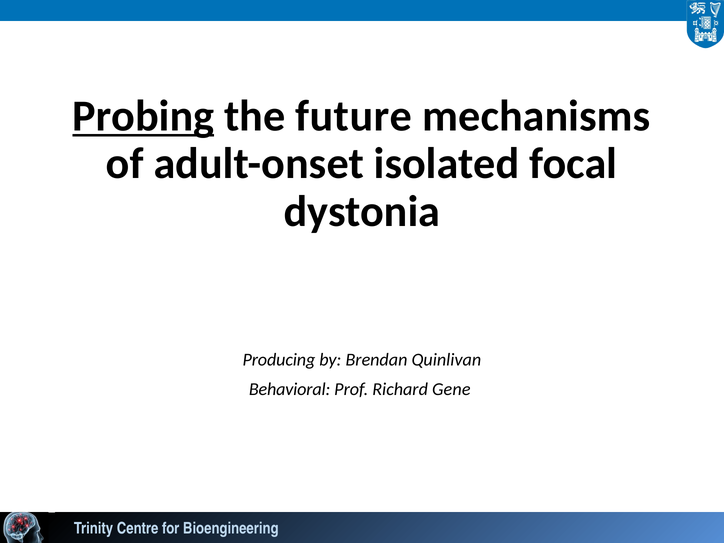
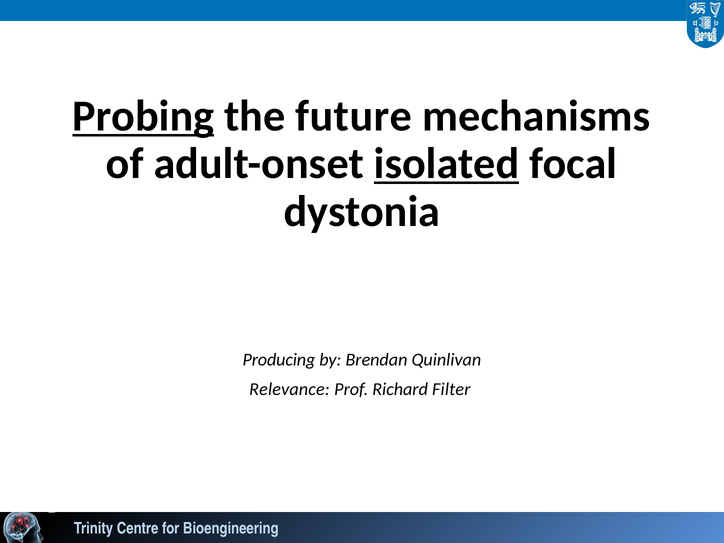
isolated underline: none -> present
Behavioral: Behavioral -> Relevance
Gene: Gene -> Filter
